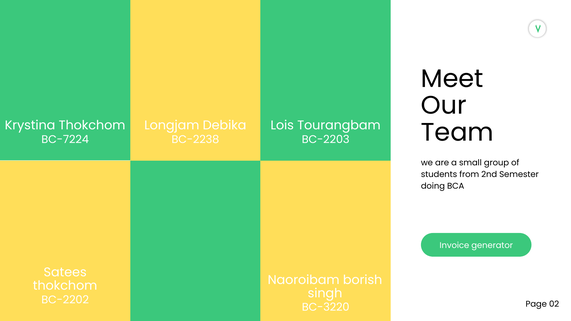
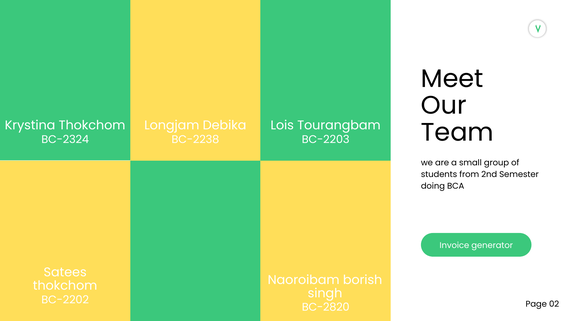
BC-7224: BC-7224 -> BC-2324
BC-3220: BC-3220 -> BC-2820
